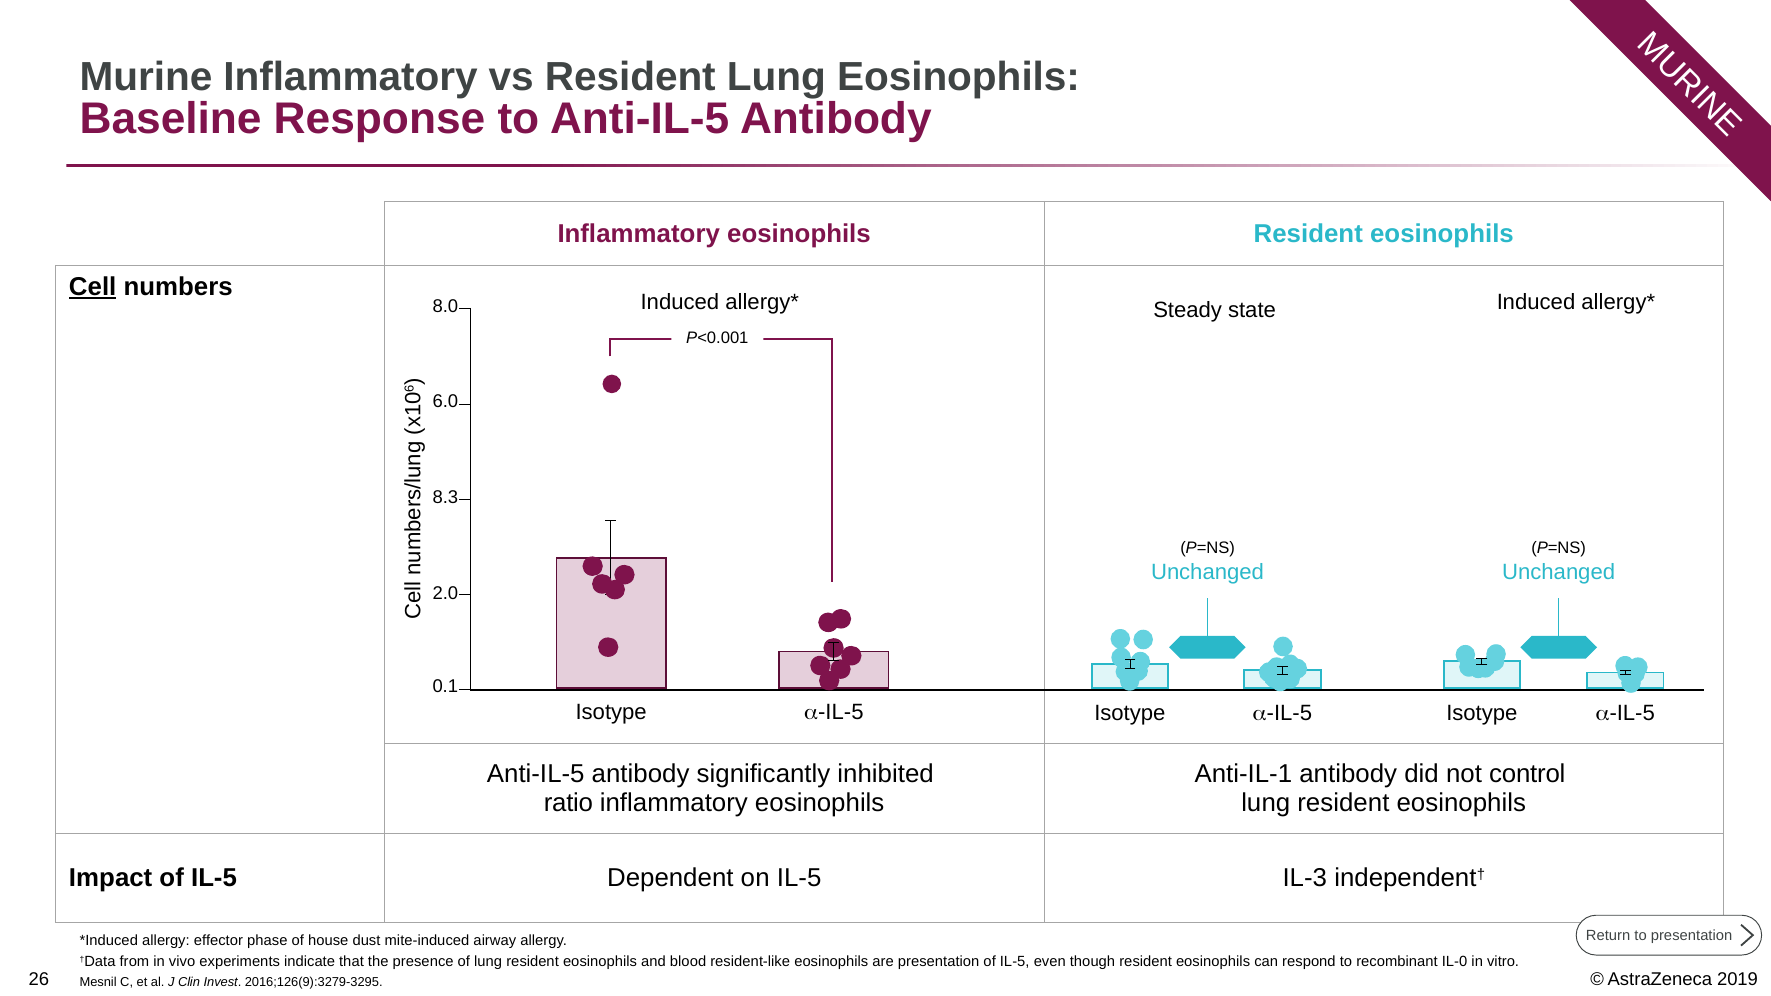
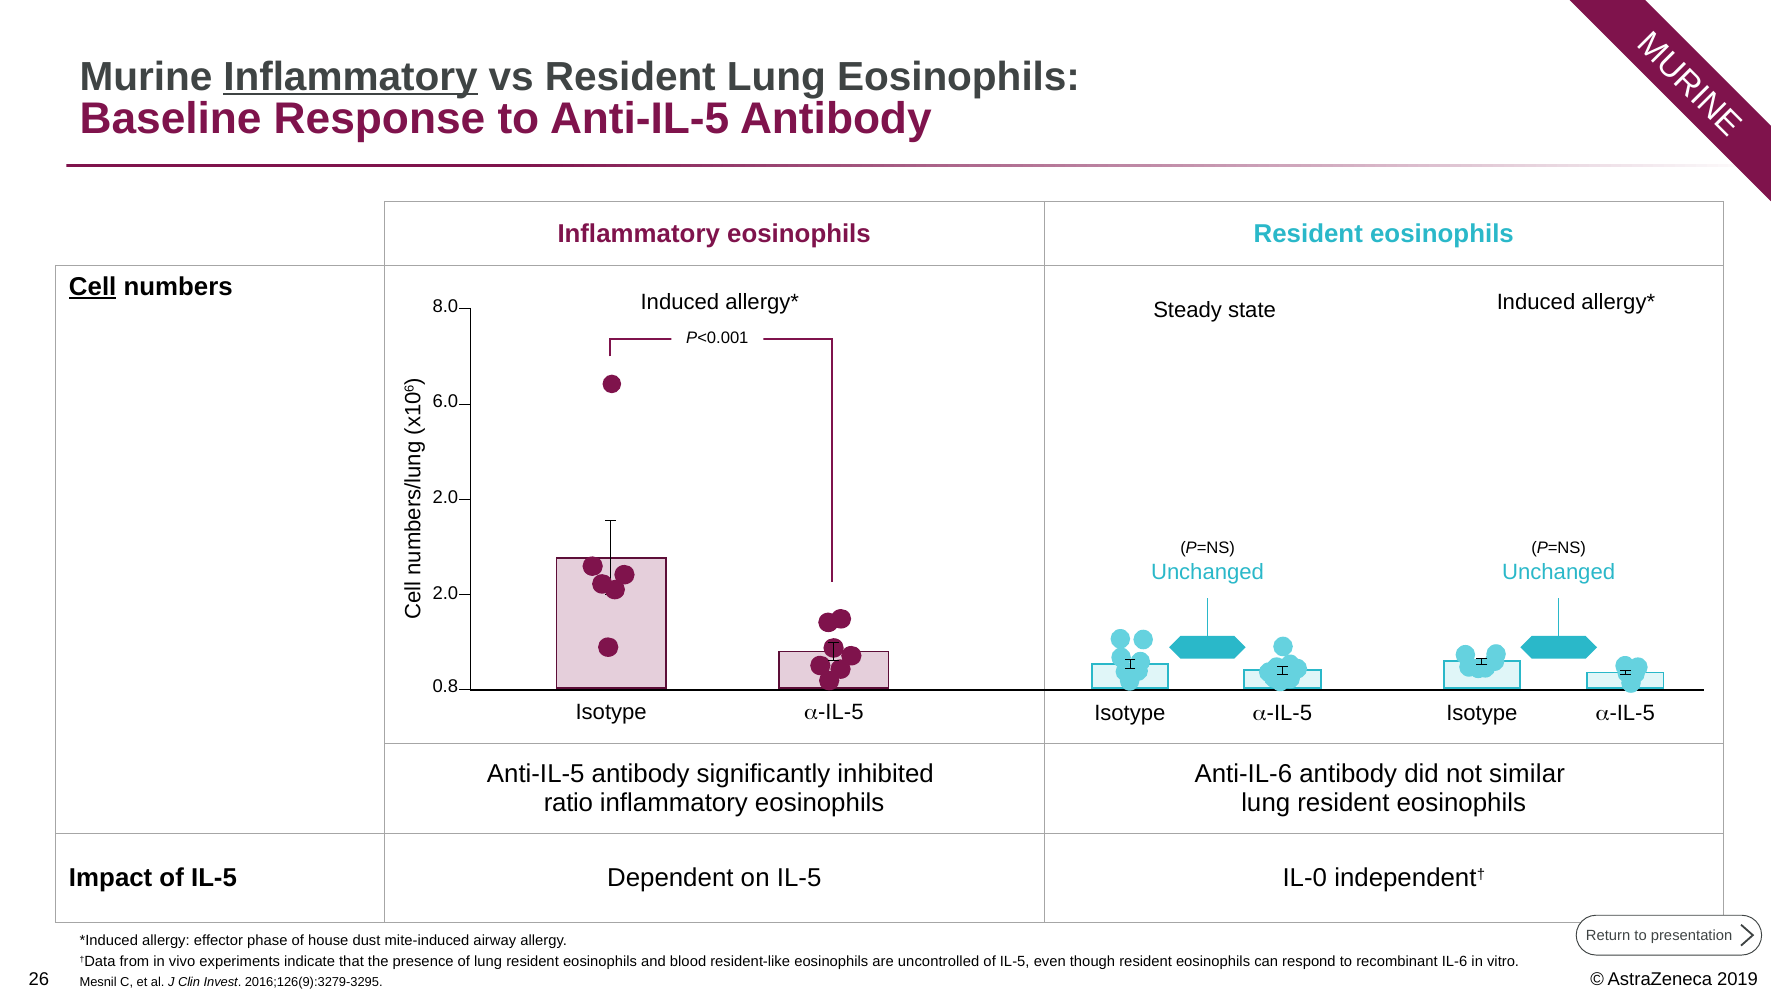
Inflammatory at (351, 77) underline: none -> present
8.3 at (445, 498): 8.3 -> 2.0
0.1: 0.1 -> 0.8
Anti-IL-1: Anti-IL-1 -> Anti-IL-6
control: control -> similar
IL-3: IL-3 -> IL-0
are presentation: presentation -> uncontrolled
IL-0: IL-0 -> IL-6
